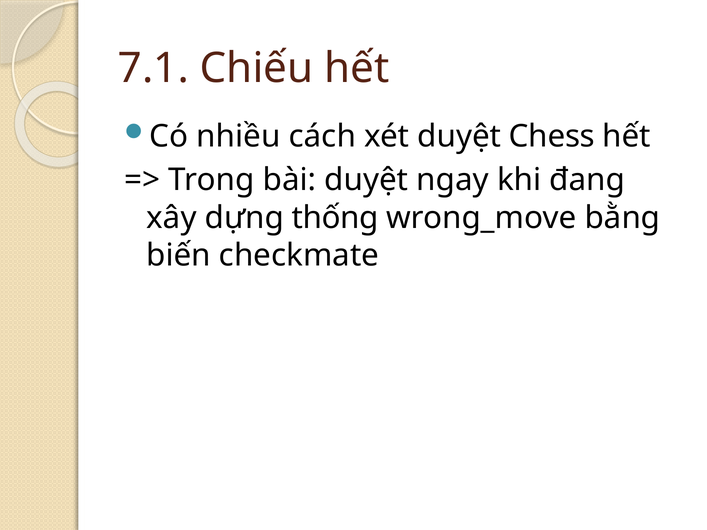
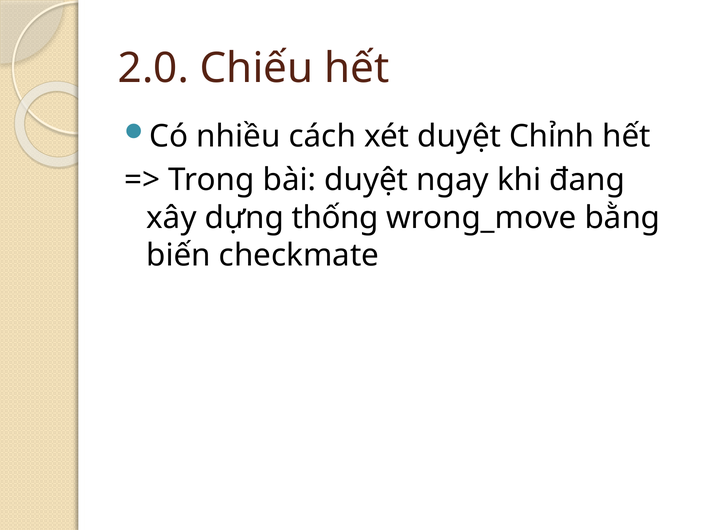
7.1: 7.1 -> 2.0
Chess: Chess -> Chỉnh
